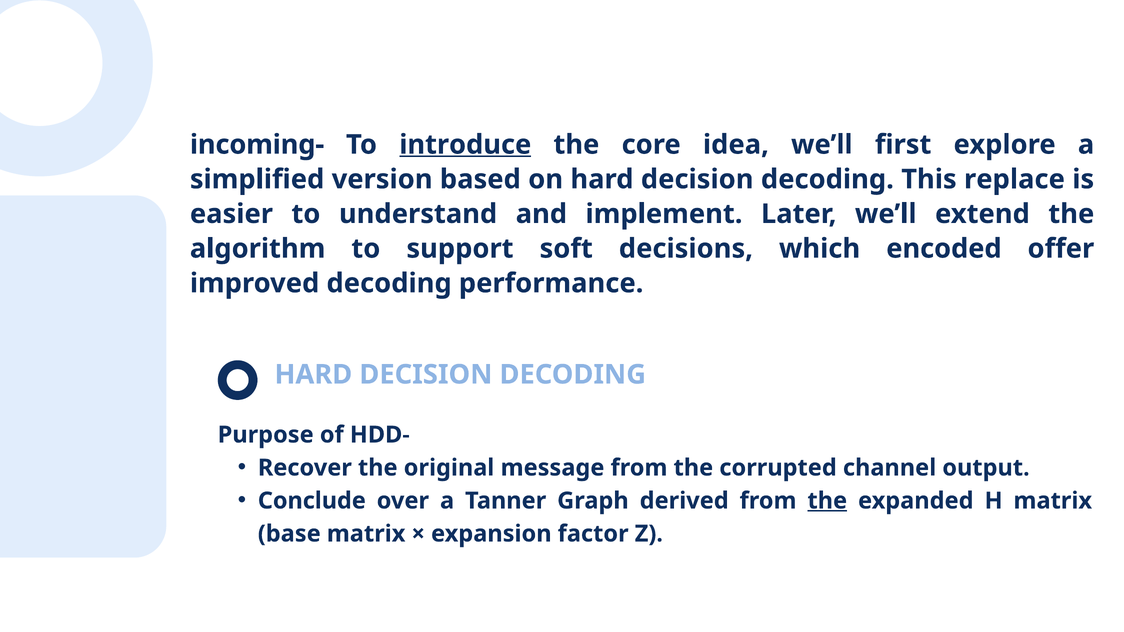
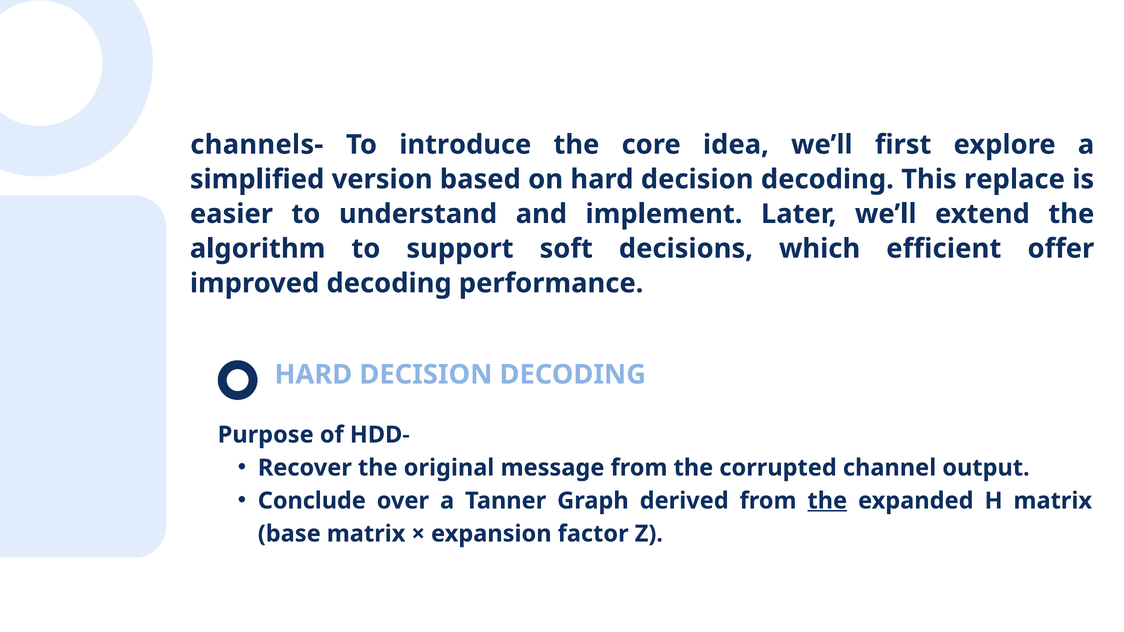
incoming-: incoming- -> channels-
introduce underline: present -> none
encoded: encoded -> efficient
